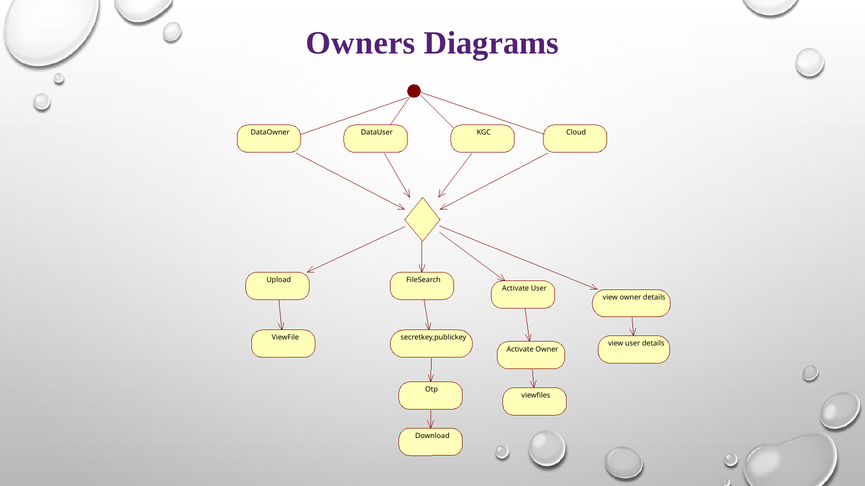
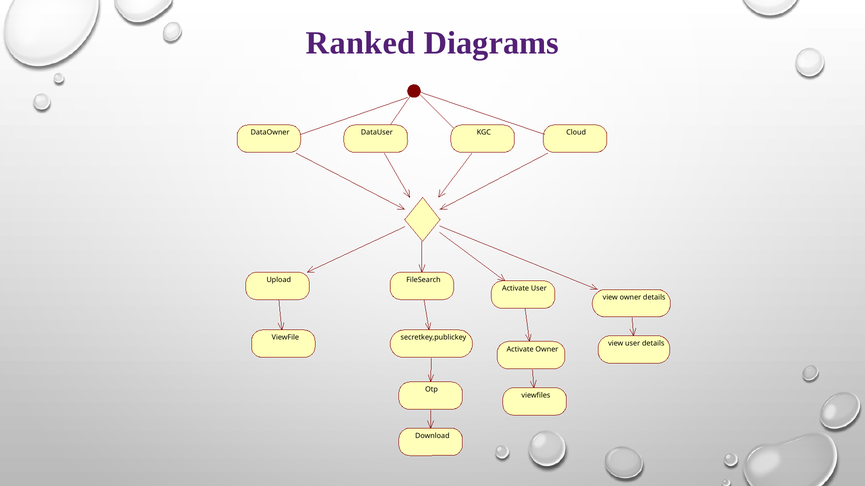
Owners: Owners -> Ranked
